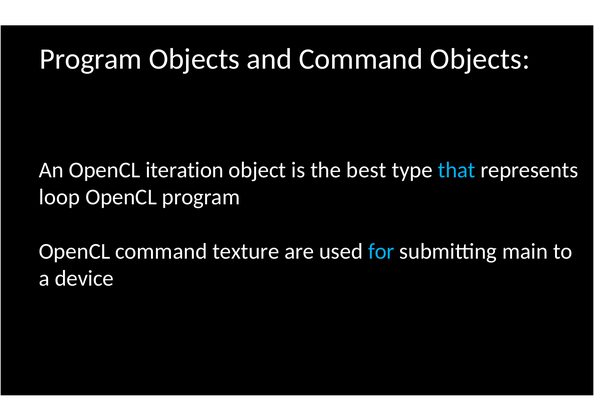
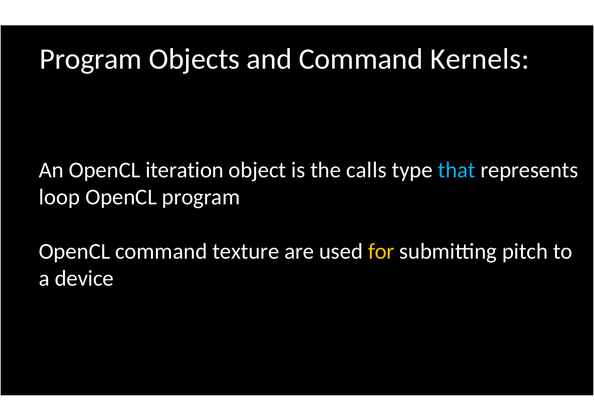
Command Objects: Objects -> Kernels
best: best -> calls
for colour: light blue -> yellow
main: main -> pitch
